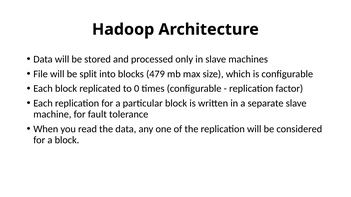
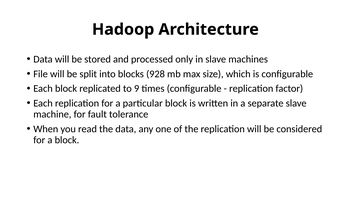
479: 479 -> 928
0: 0 -> 9
